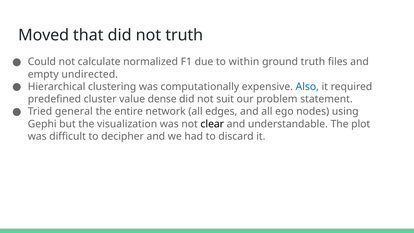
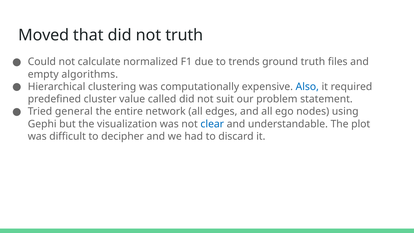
within: within -> trends
undirected: undirected -> algorithms
dense: dense -> called
clear colour: black -> blue
